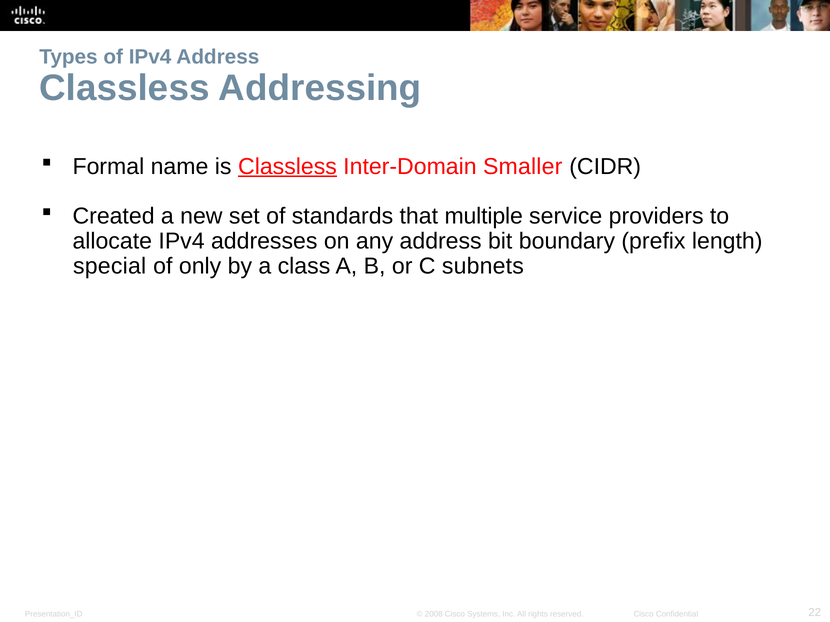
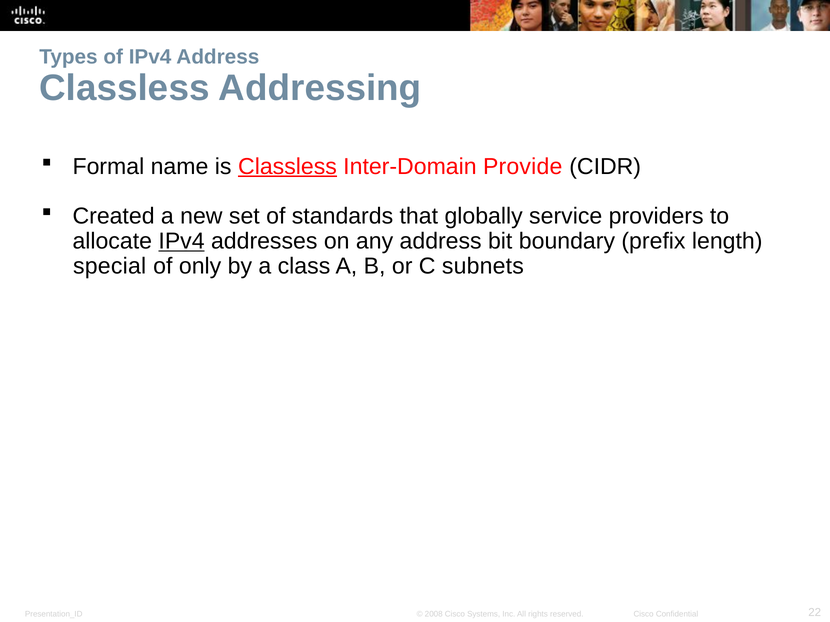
Smaller: Smaller -> Provide
multiple: multiple -> globally
IPv4 at (182, 241) underline: none -> present
